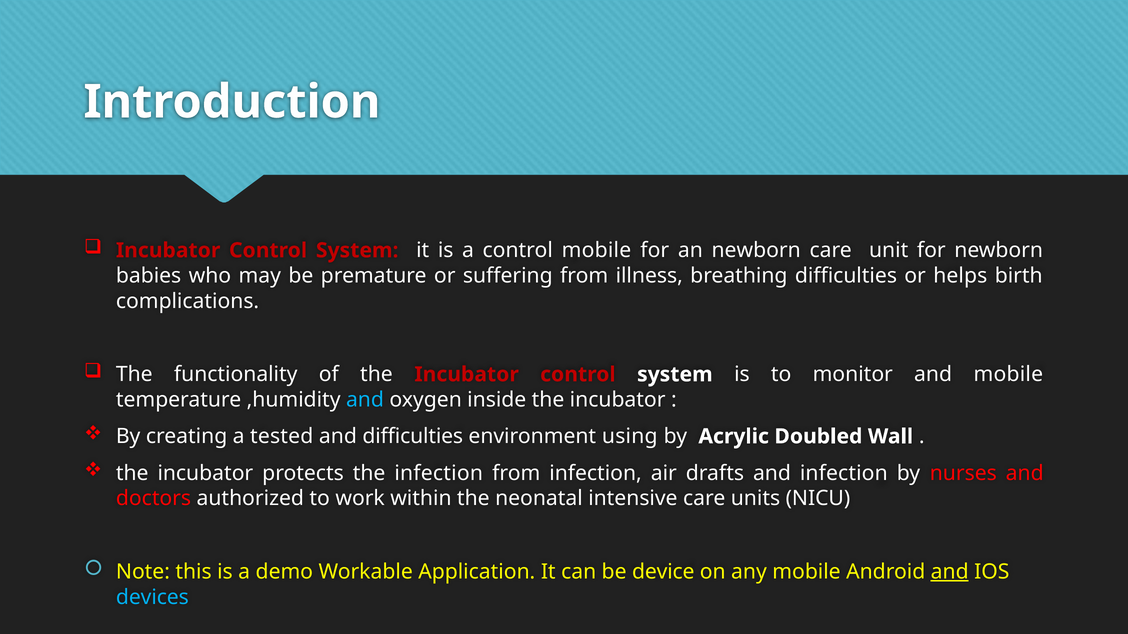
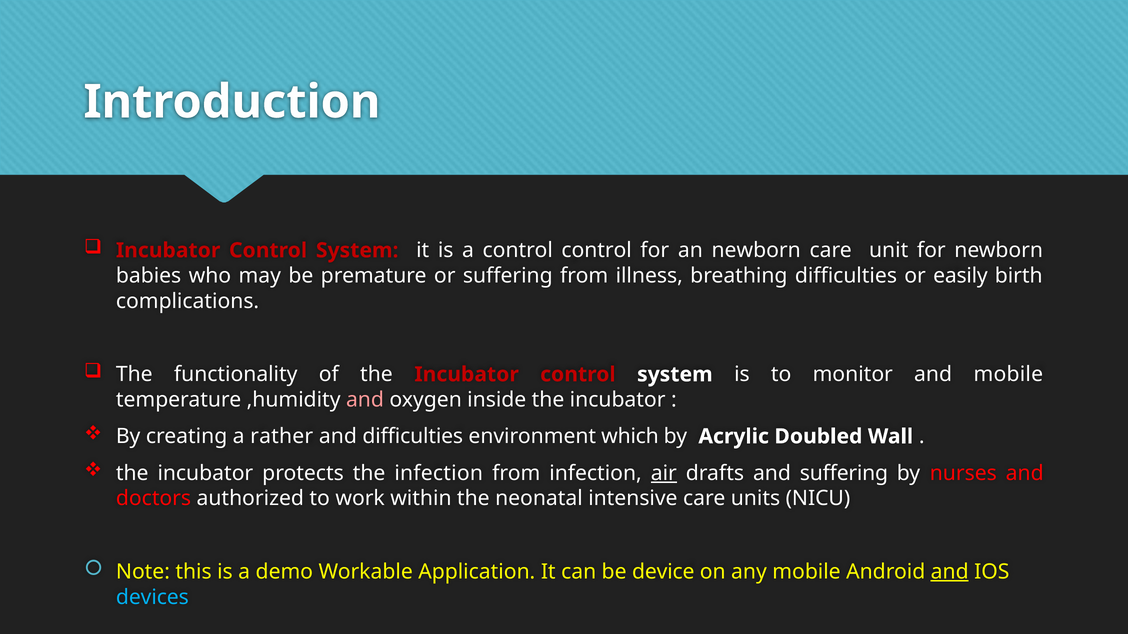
control mobile: mobile -> control
helps: helps -> easily
and at (365, 400) colour: light blue -> pink
tested: tested -> rather
using: using -> which
air underline: none -> present
and infection: infection -> suffering
